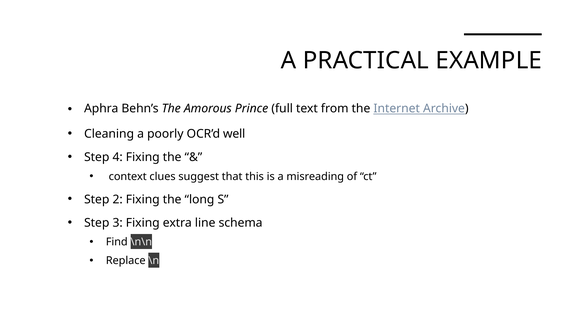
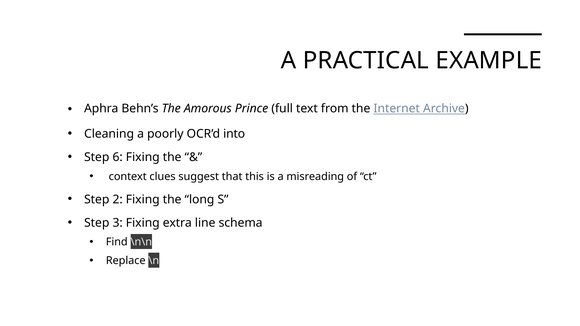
well: well -> into
4: 4 -> 6
